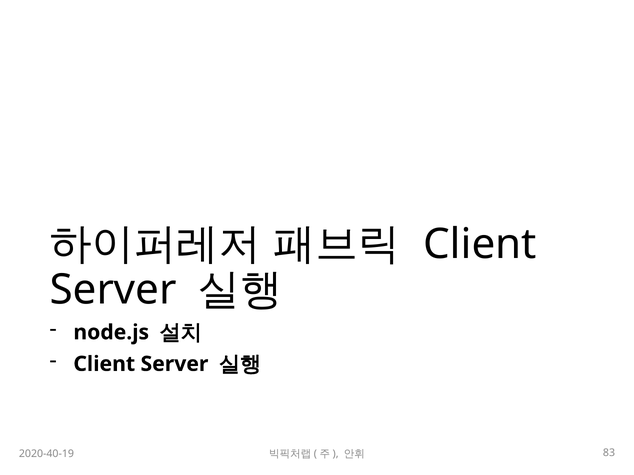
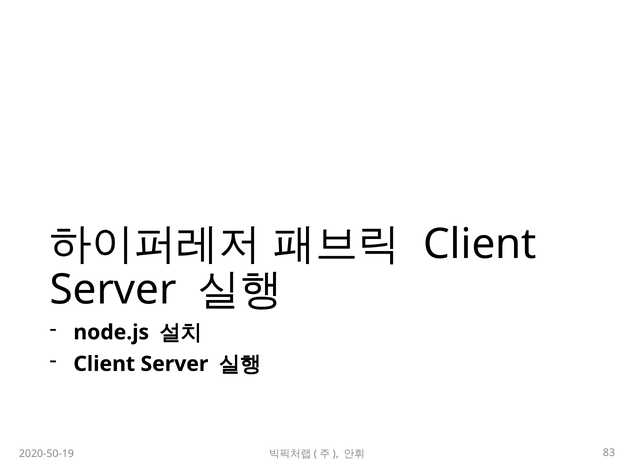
2020-40-19: 2020-40-19 -> 2020-50-19
